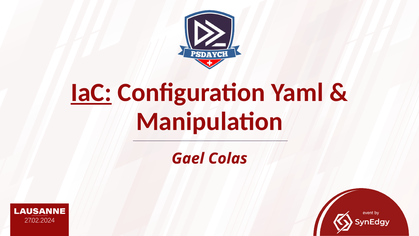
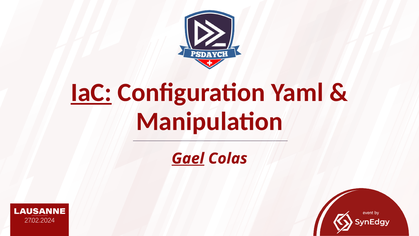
Gael underline: none -> present
